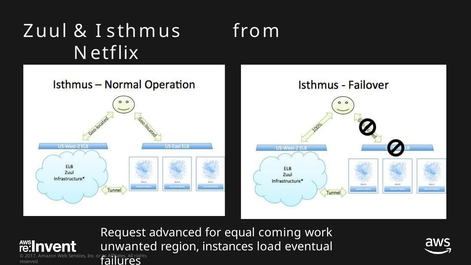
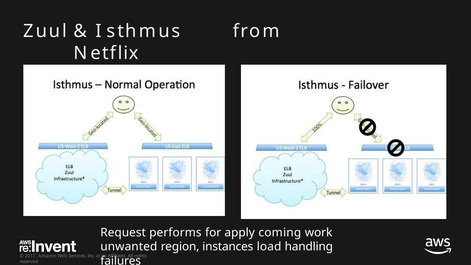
advanced: advanced -> performs
equal: equal -> apply
eventual: eventual -> handling
